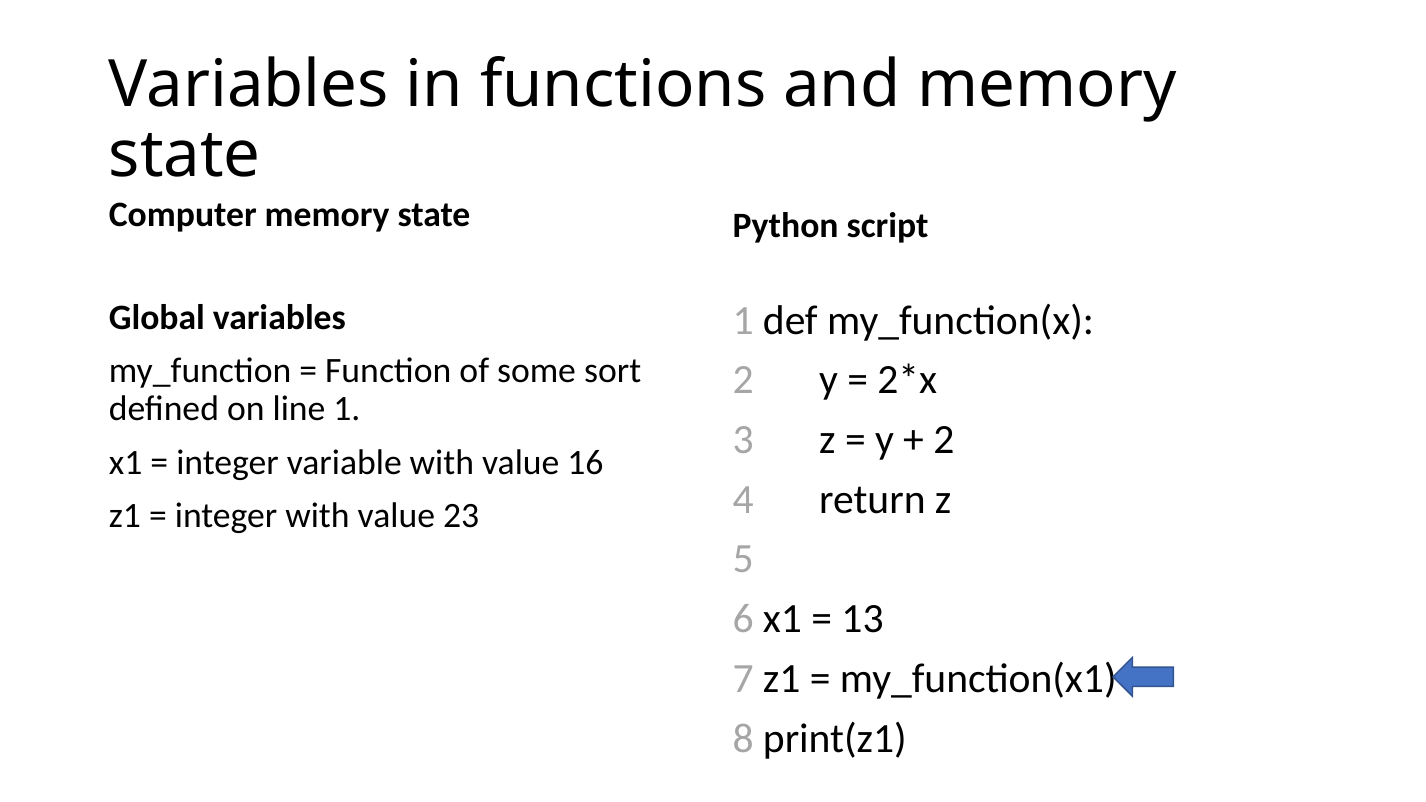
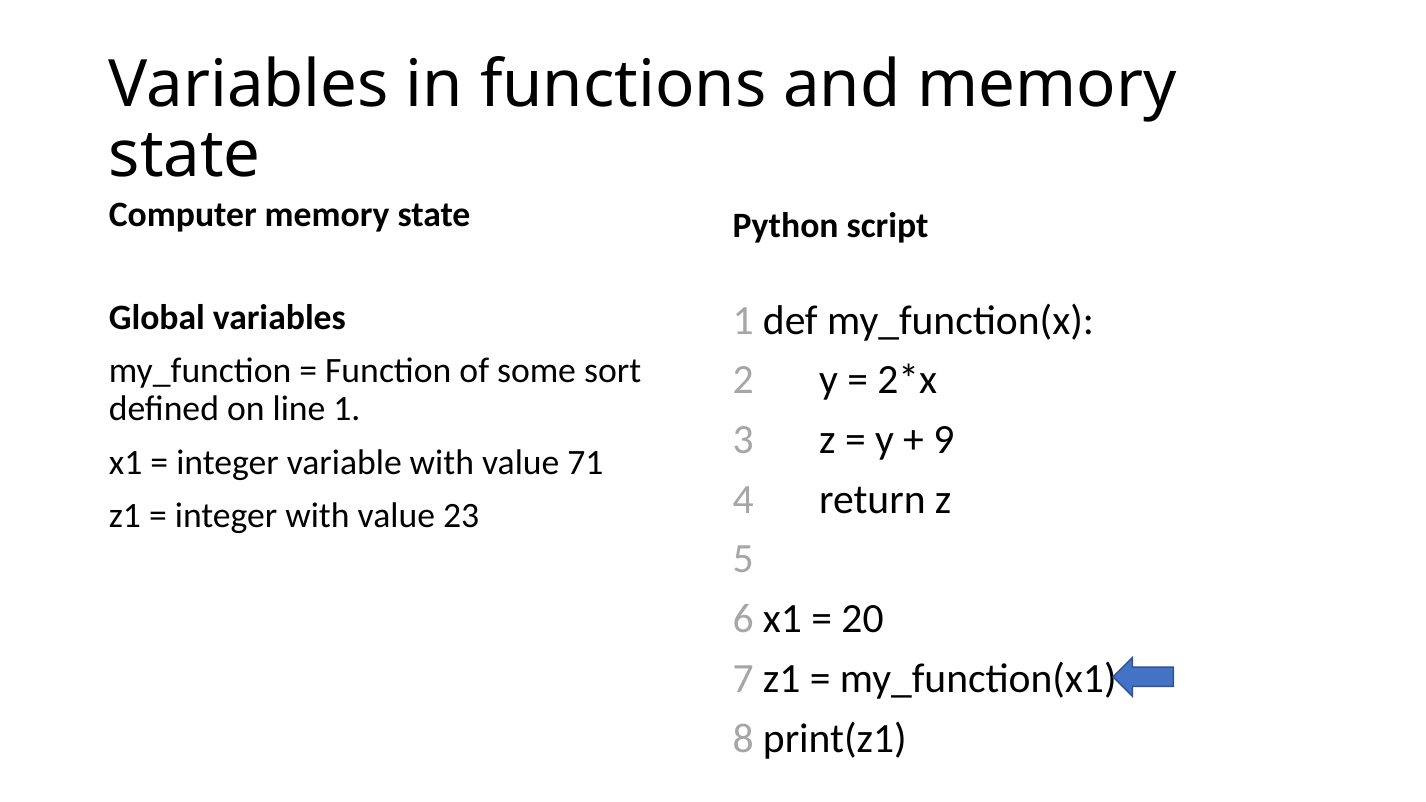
2 at (944, 440): 2 -> 9
16: 16 -> 71
13 at (863, 619): 13 -> 20
